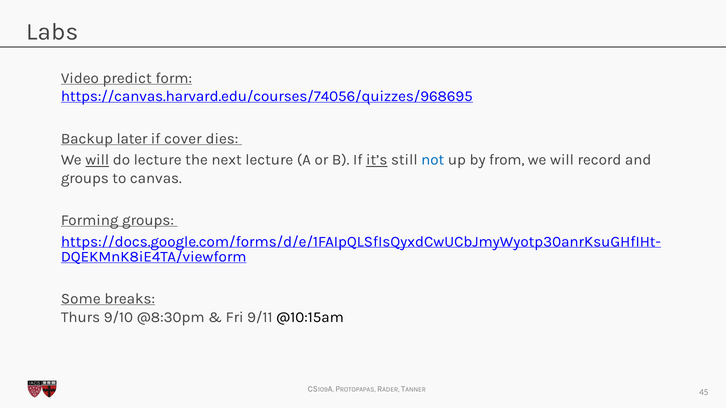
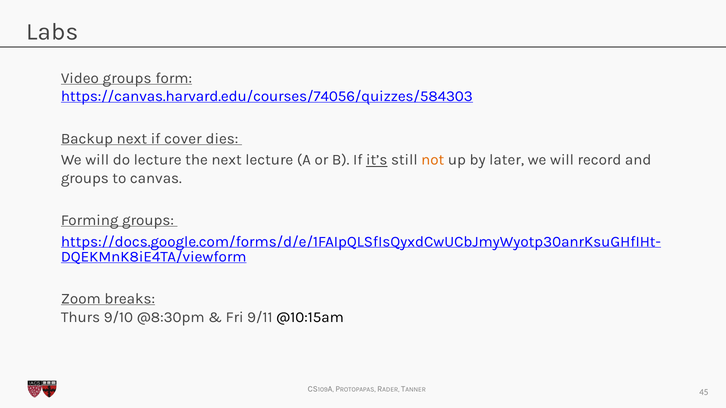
Video predict: predict -> groups
https://canvas.harvard.edu/courses/74056/quizzes/968695: https://canvas.harvard.edu/courses/74056/quizzes/968695 -> https://canvas.harvard.edu/courses/74056/quizzes/584303
Backup later: later -> next
will at (97, 160) underline: present -> none
not colour: blue -> orange
from: from -> later
Some: Some -> Zoom
